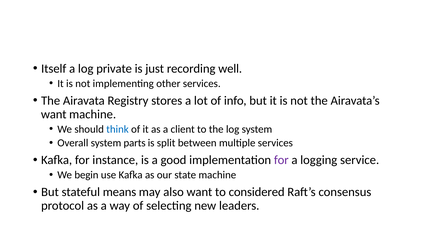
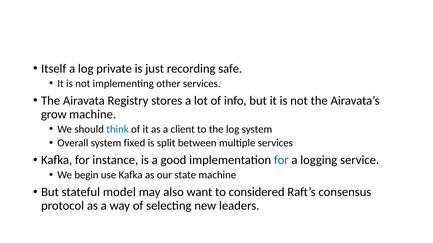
well: well -> safe
want at (54, 114): want -> grow
parts: parts -> fixed
for at (281, 161) colour: purple -> blue
means: means -> model
